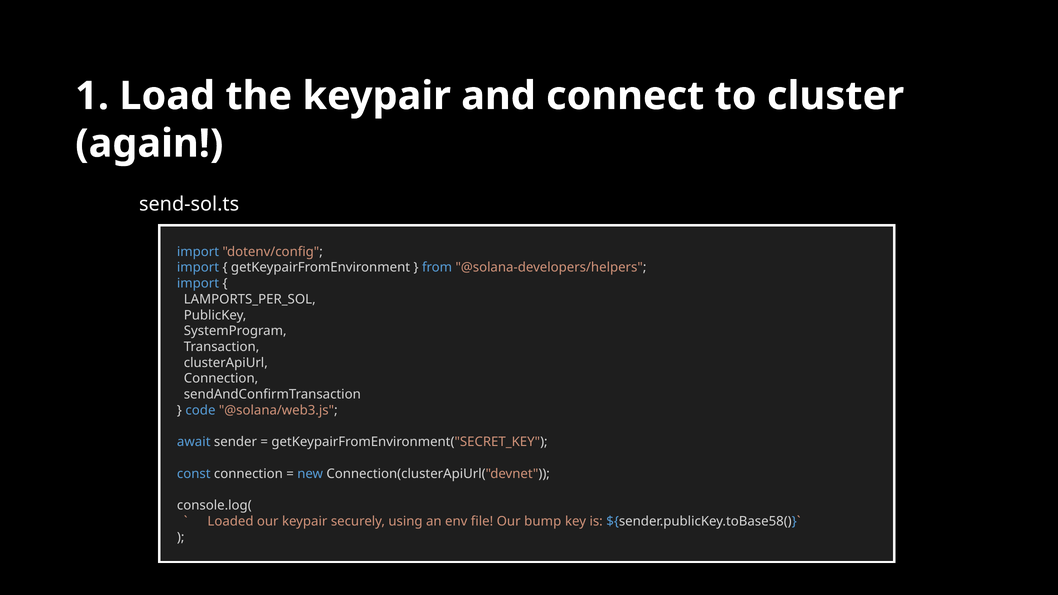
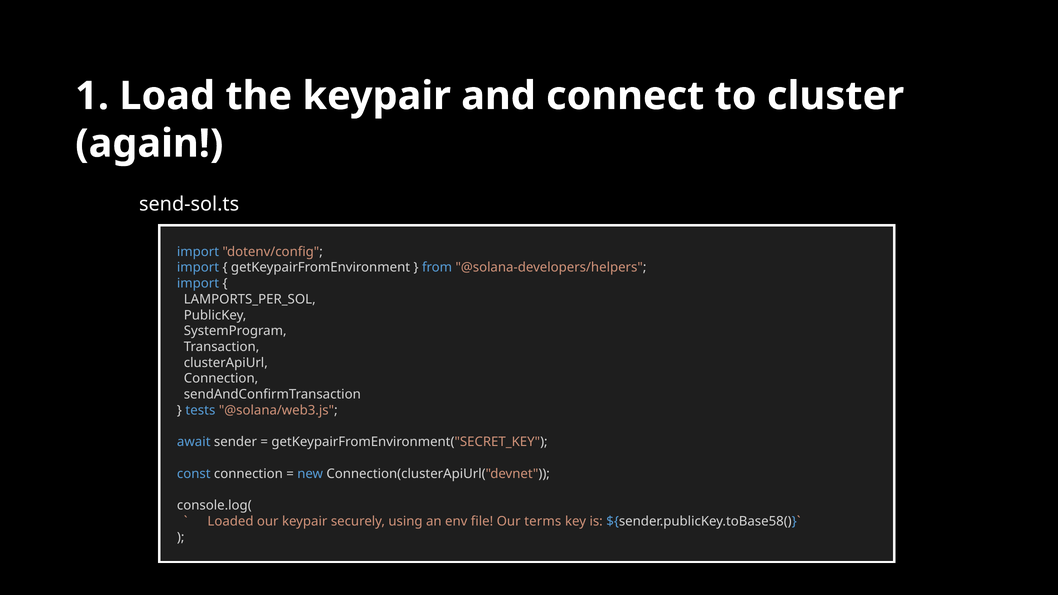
code: code -> tests
bump: bump -> terms
